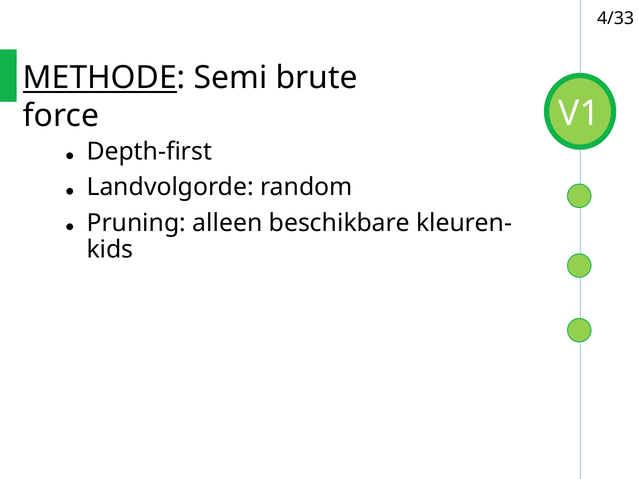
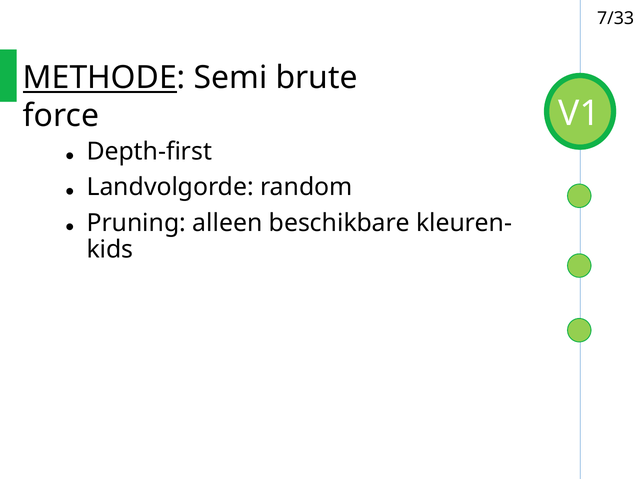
4/33: 4/33 -> 7/33
